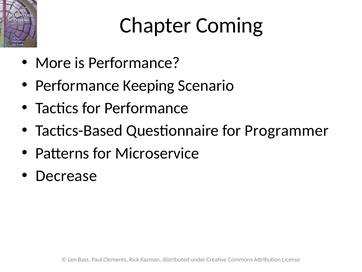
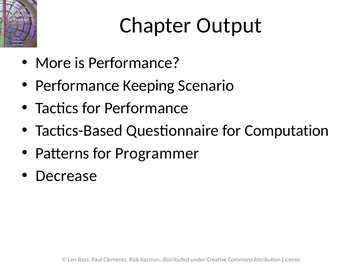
Coming: Coming -> Output
Programmer: Programmer -> Computation
Microservice: Microservice -> Programmer
